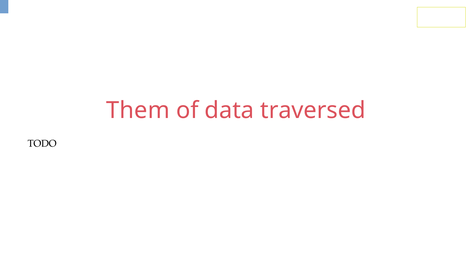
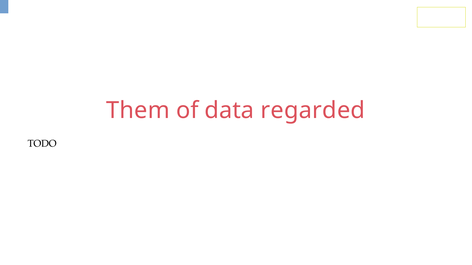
traversed: traversed -> regarded
